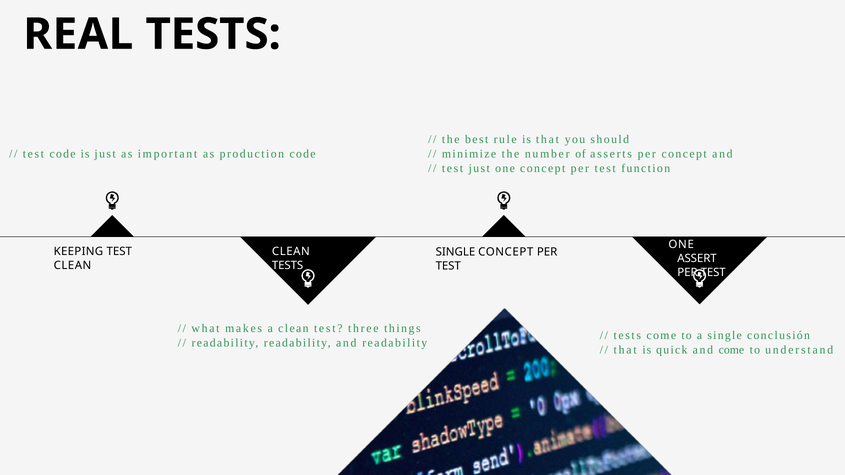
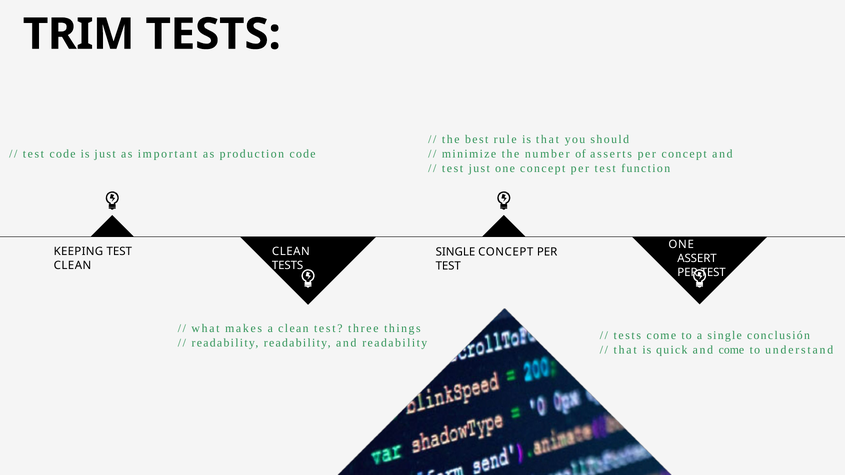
REAL: REAL -> TRIM
